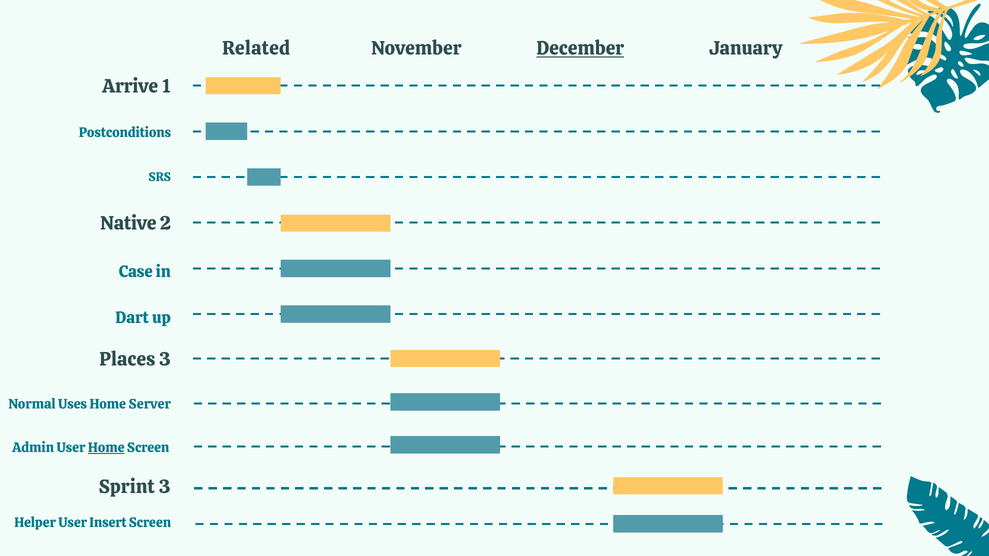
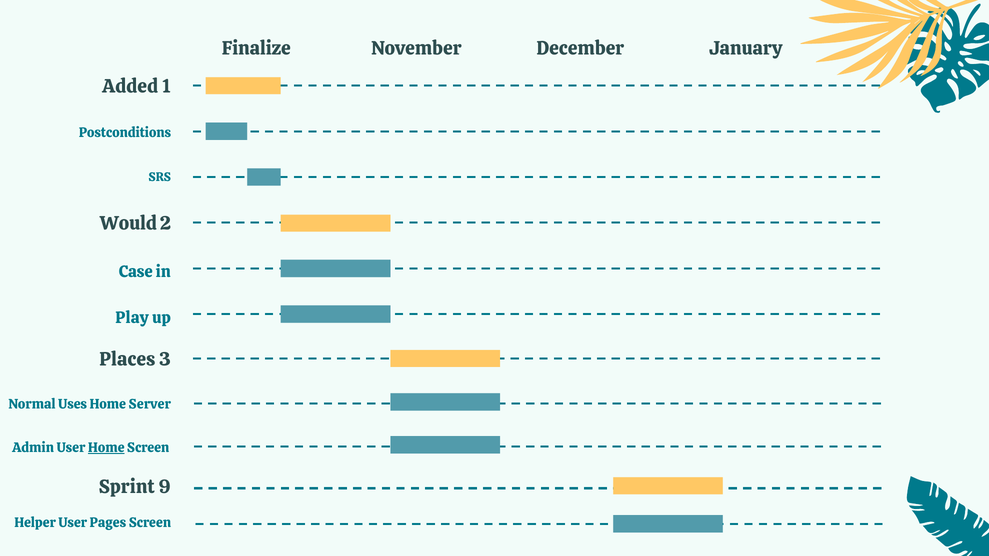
Related: Related -> Finalize
December underline: present -> none
Arrive: Arrive -> Added
Native: Native -> Would
Dart: Dart -> Play
Sprint 3: 3 -> 9
Insert: Insert -> Pages
